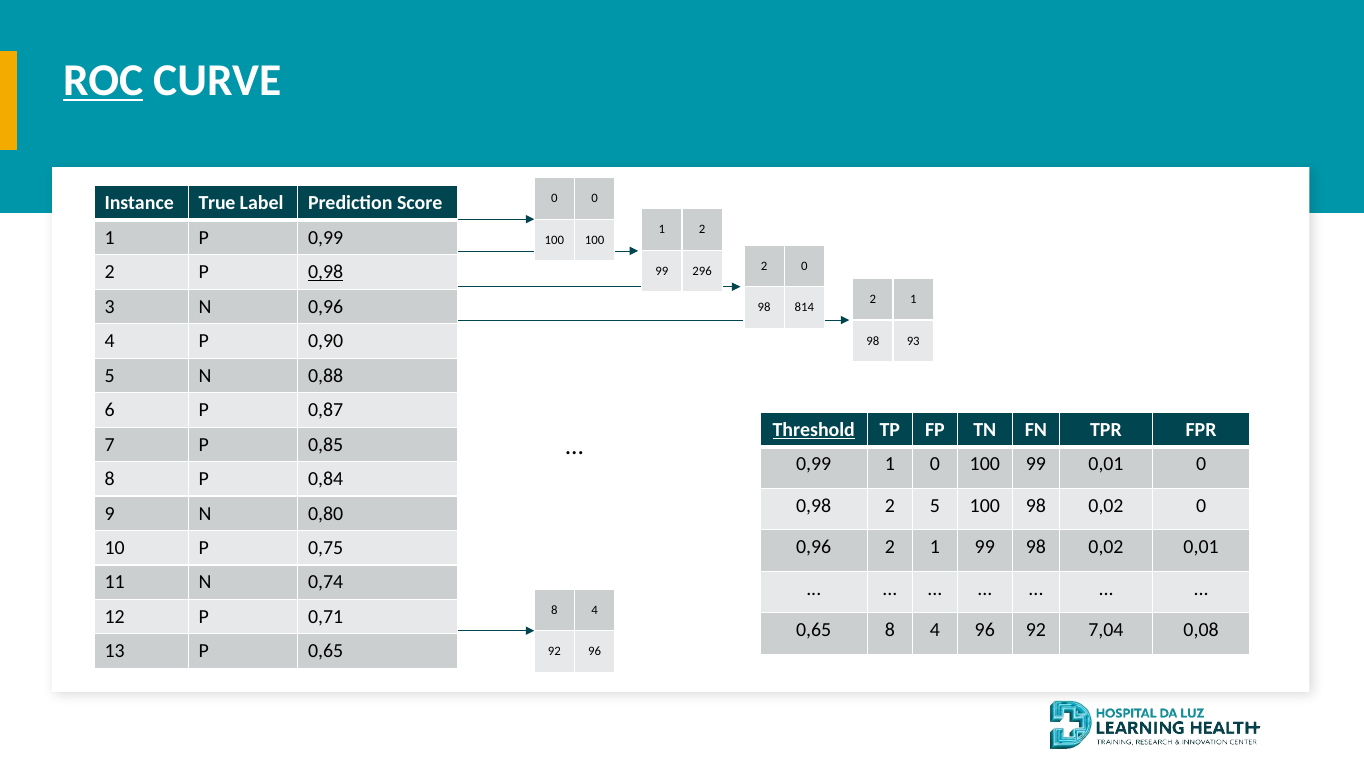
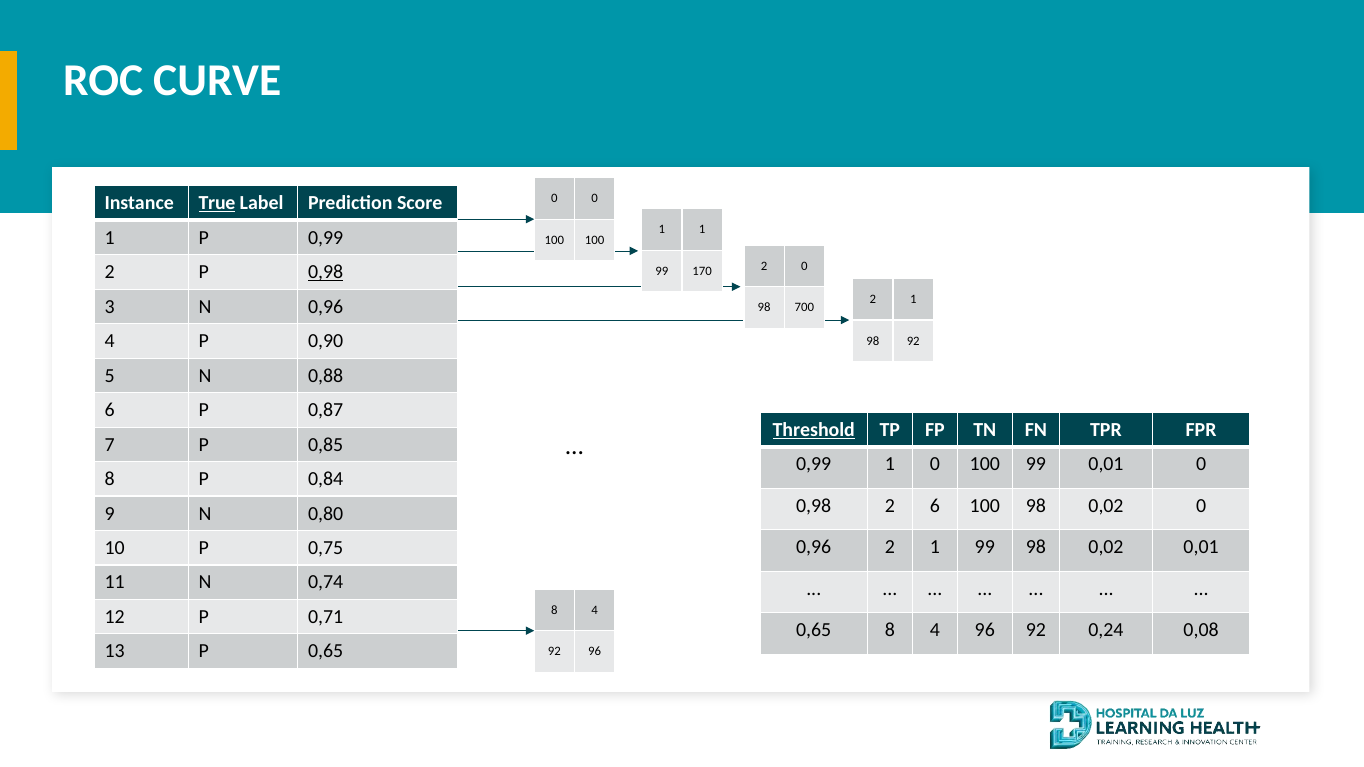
ROC underline: present -> none
True underline: none -> present
1 2: 2 -> 1
296: 296 -> 170
814: 814 -> 700
98 93: 93 -> 92
2 5: 5 -> 6
7,04: 7,04 -> 0,24
